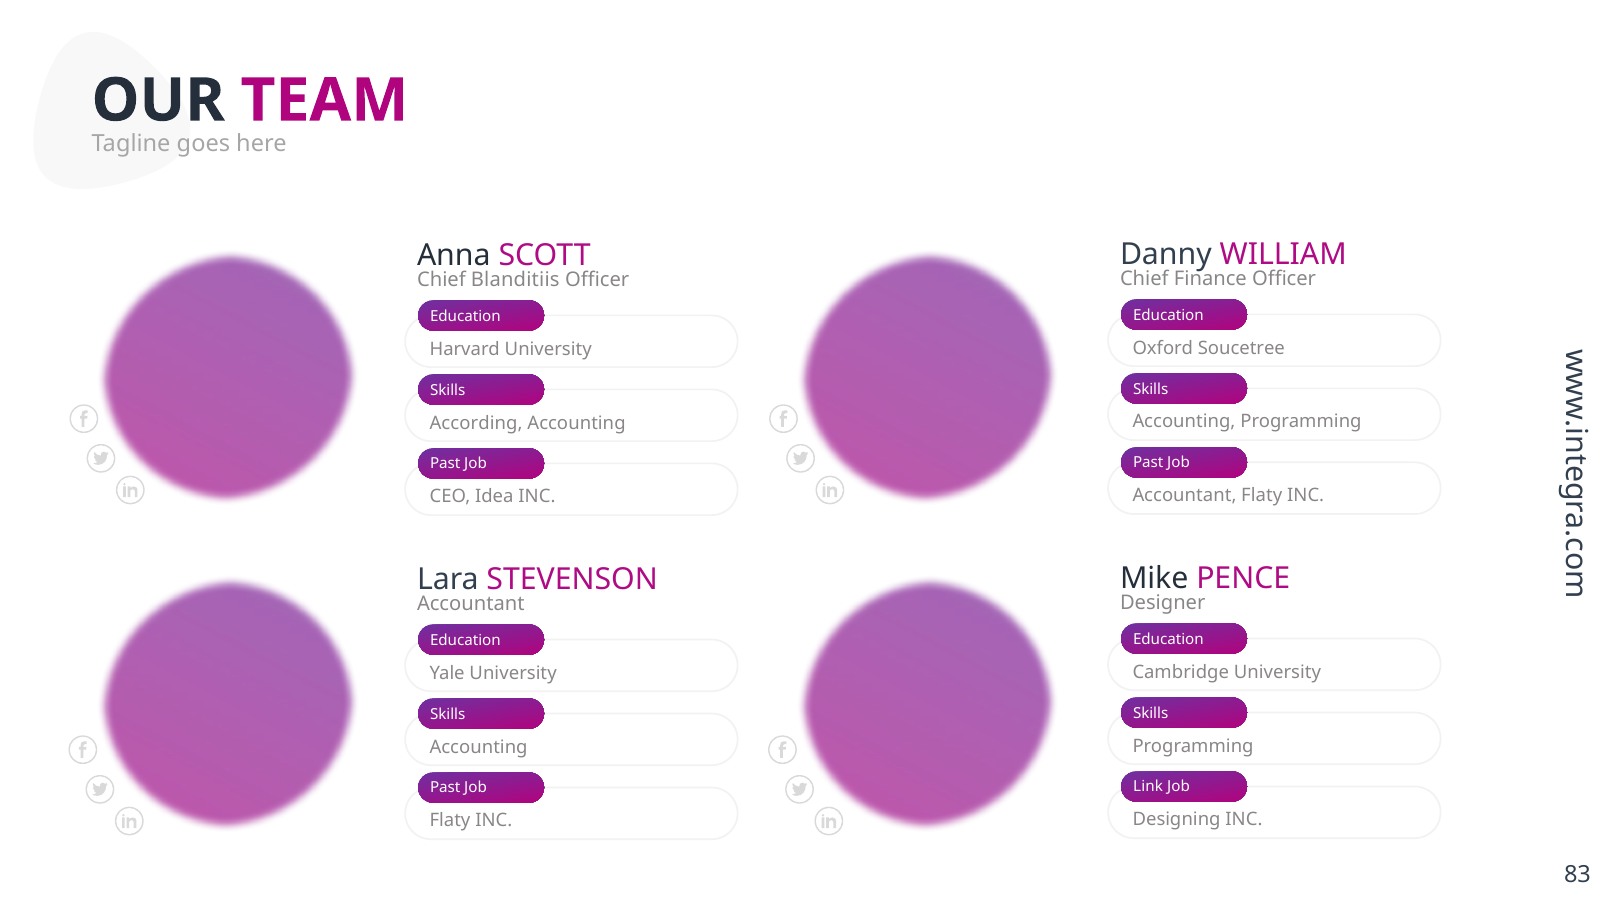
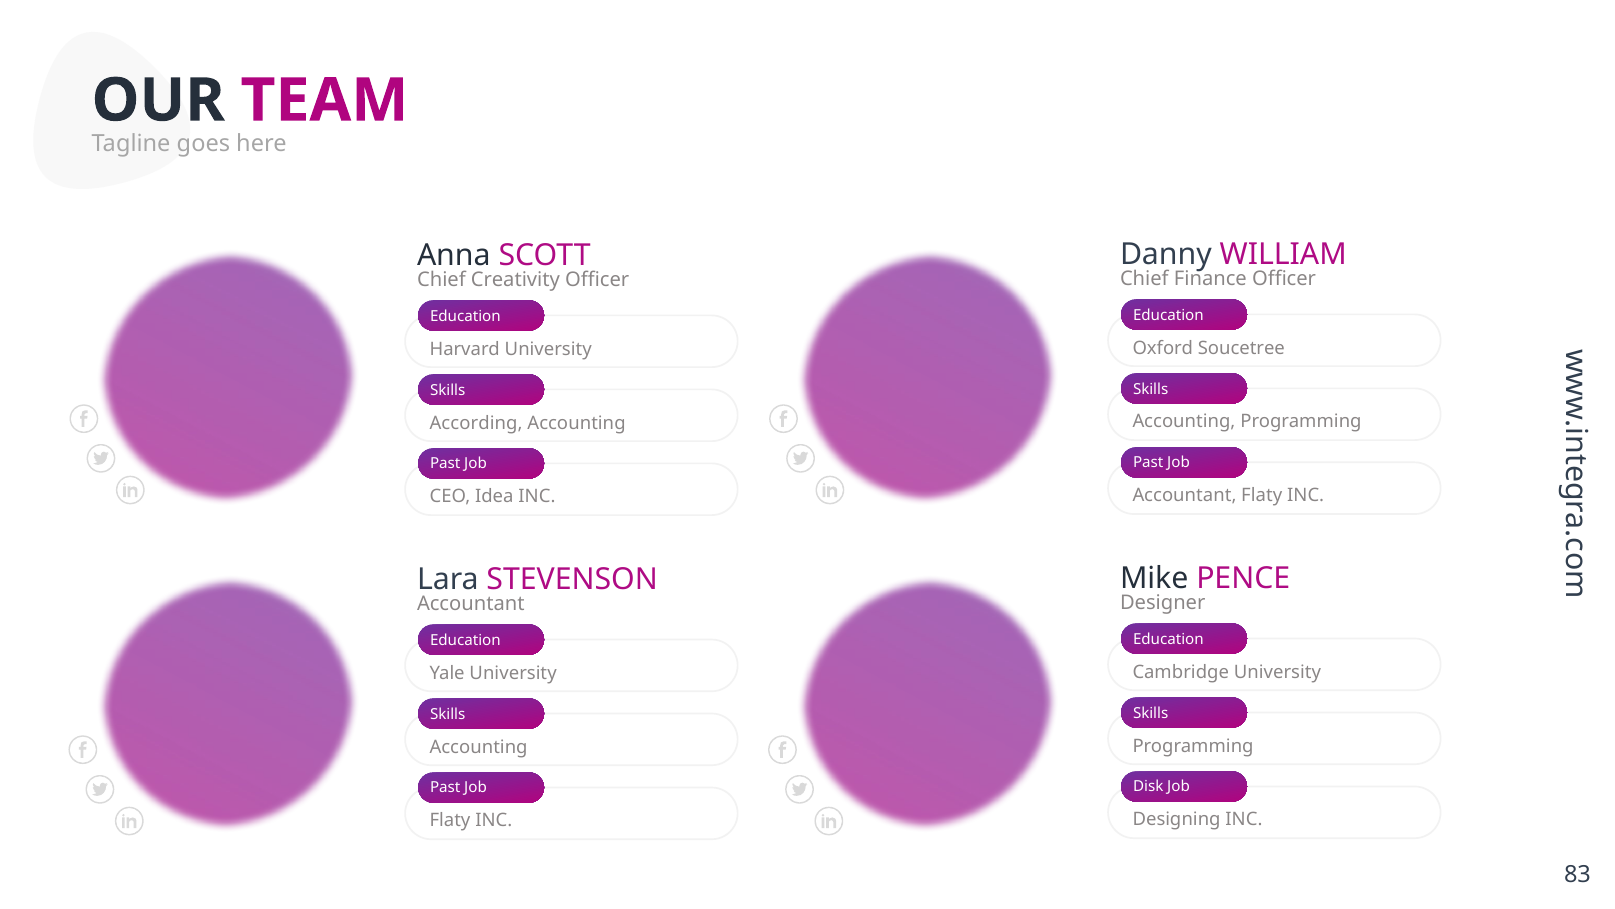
Blanditiis: Blanditiis -> Creativity
Link: Link -> Disk
